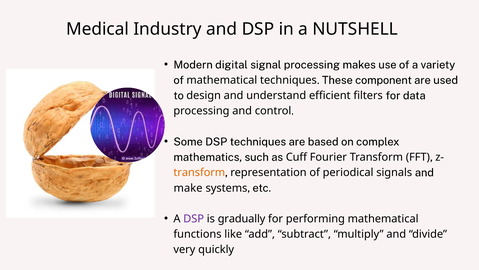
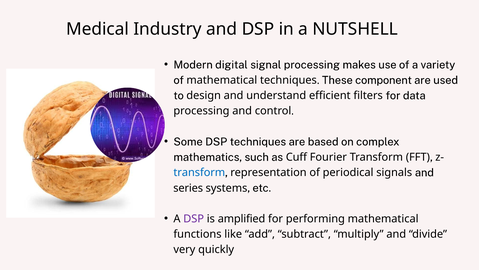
transform at (199, 172) colour: orange -> blue
make: make -> series
gradually: gradually -> amplified
